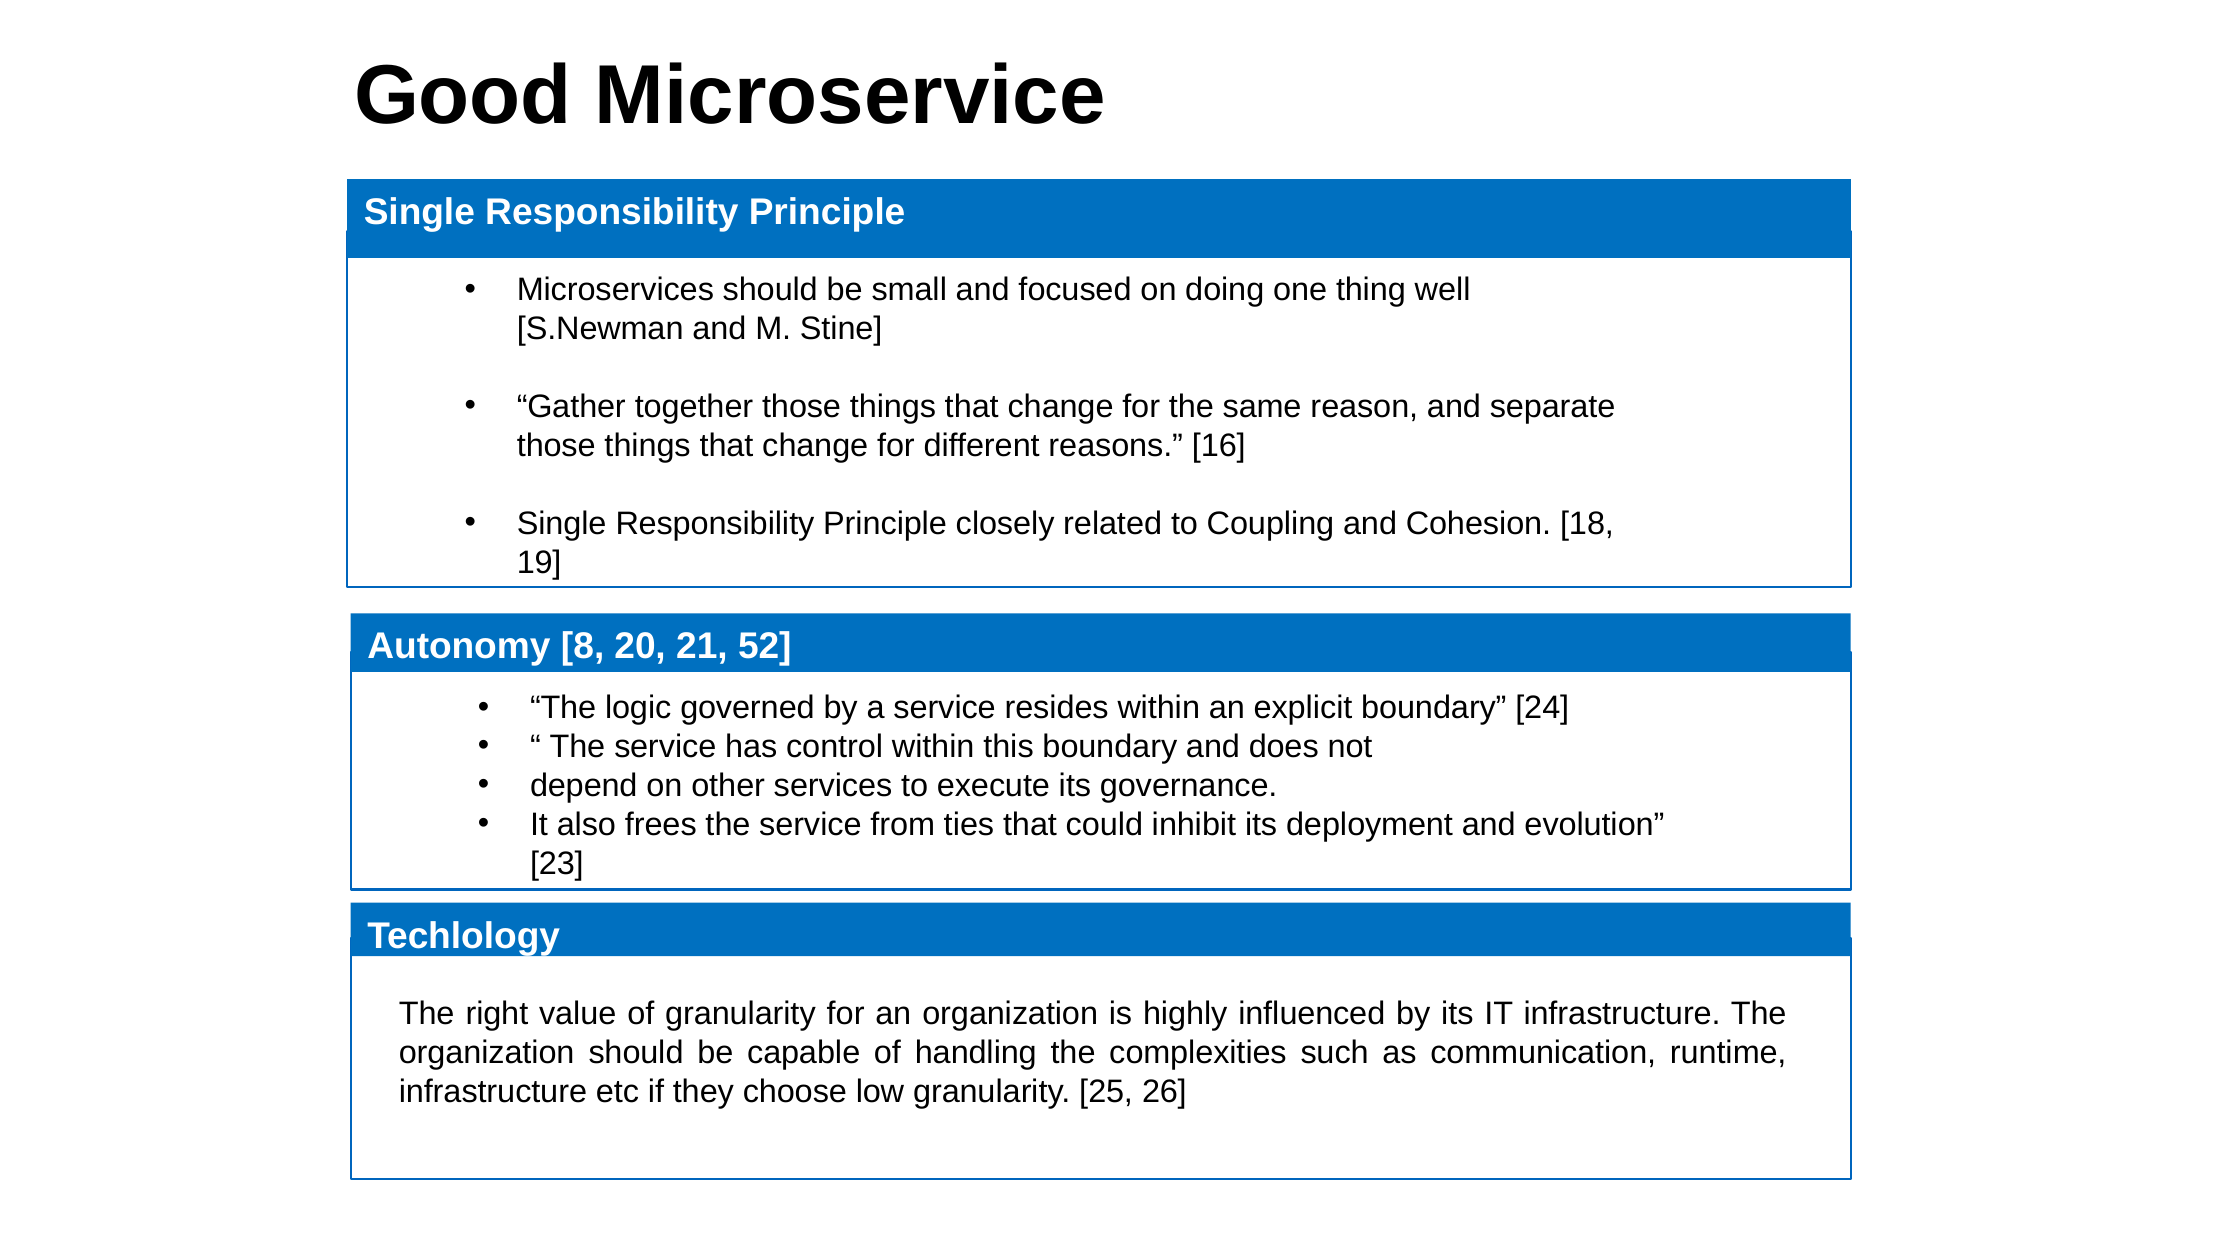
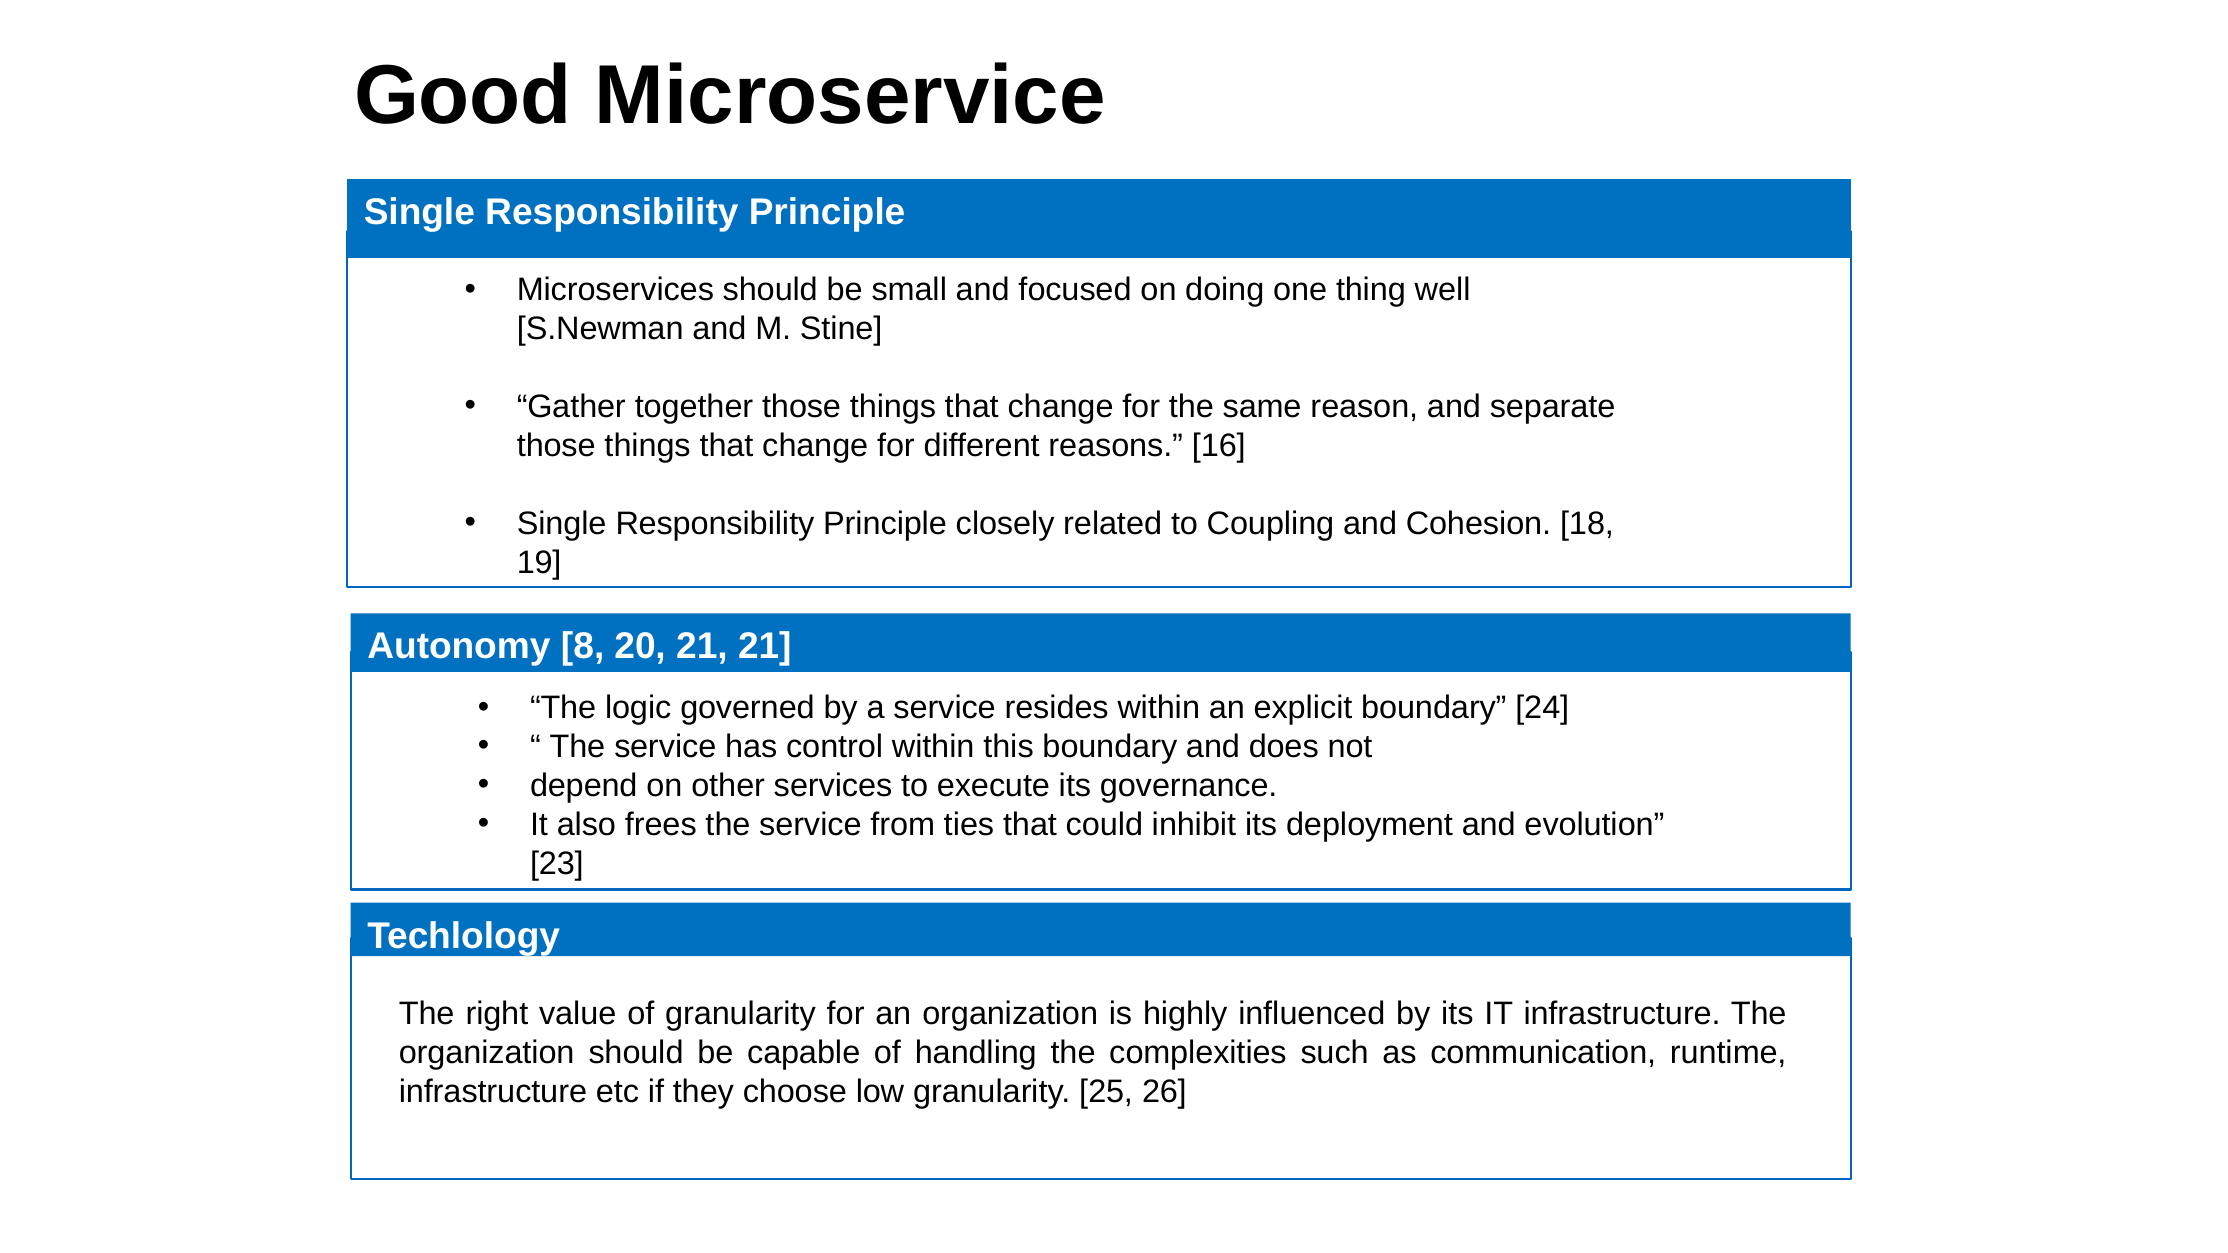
21 52: 52 -> 21
